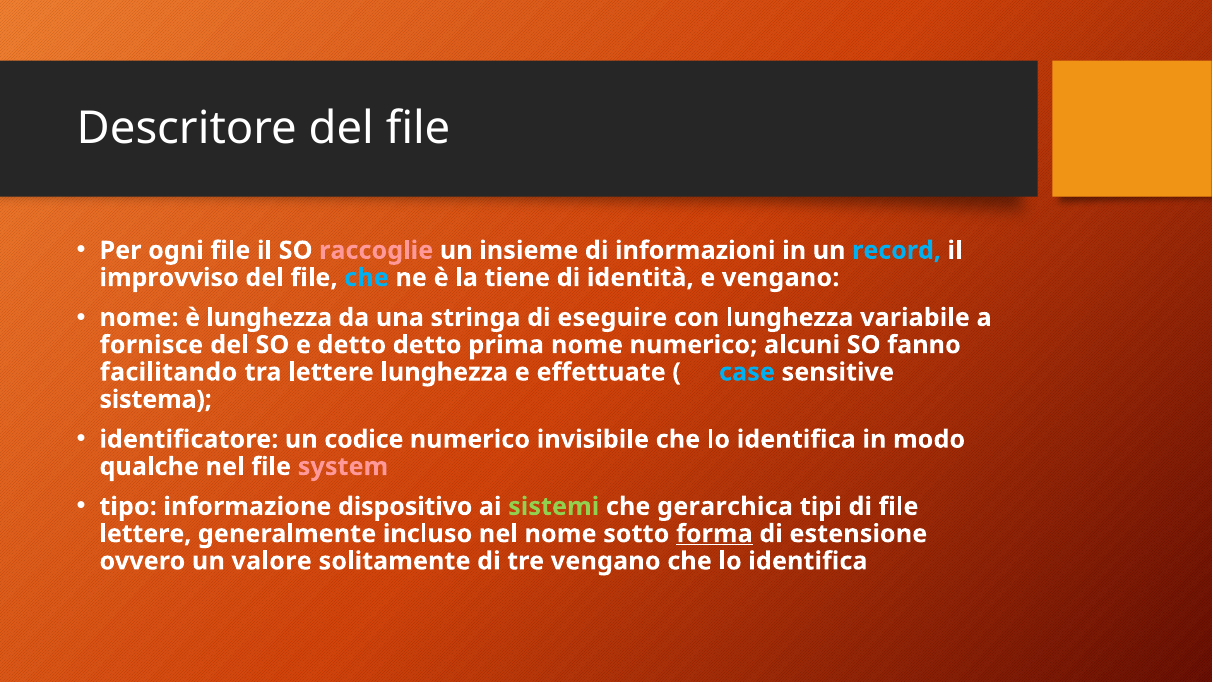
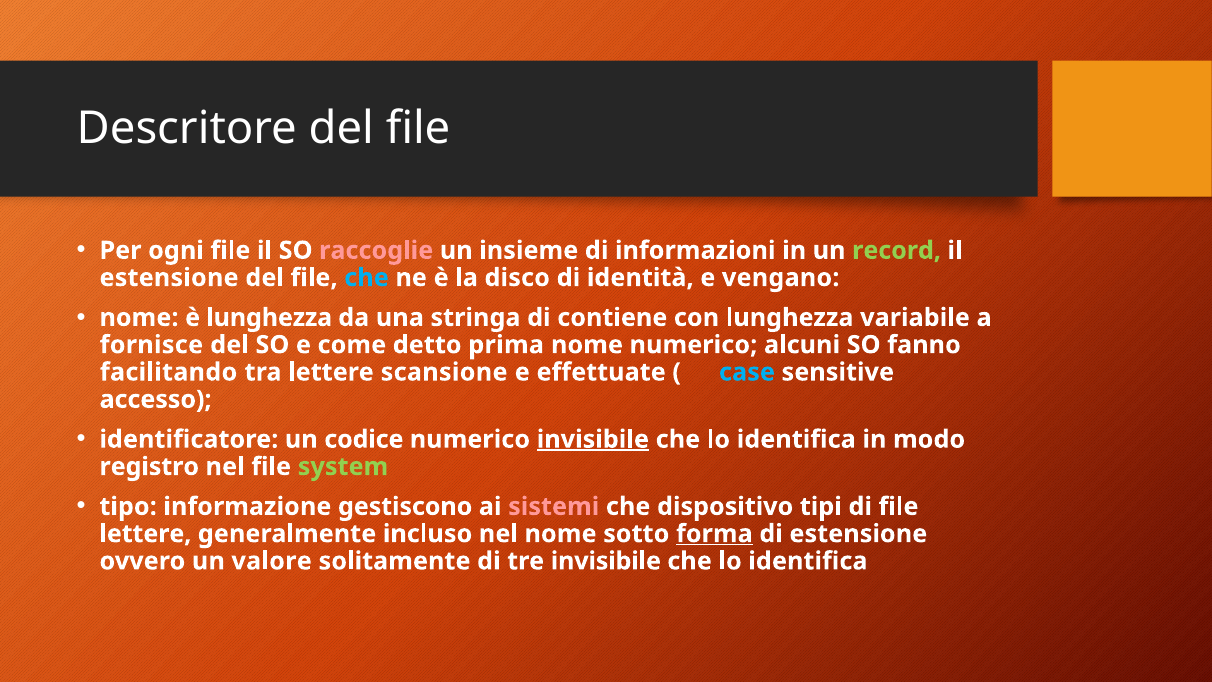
record colour: light blue -> light green
improvviso at (169, 278): improvviso -> estensione
tiene: tiene -> disco
eseguire: eseguire -> contiene
e detto: detto -> come
lettere lunghezza: lunghezza -> scansione
sistema: sistema -> accesso
invisibile at (593, 439) underline: none -> present
qualche: qualche -> registro
system colour: pink -> light green
dispositivo: dispositivo -> gestiscono
sistemi colour: light green -> pink
gerarchica: gerarchica -> dispositivo
tre vengano: vengano -> invisibile
